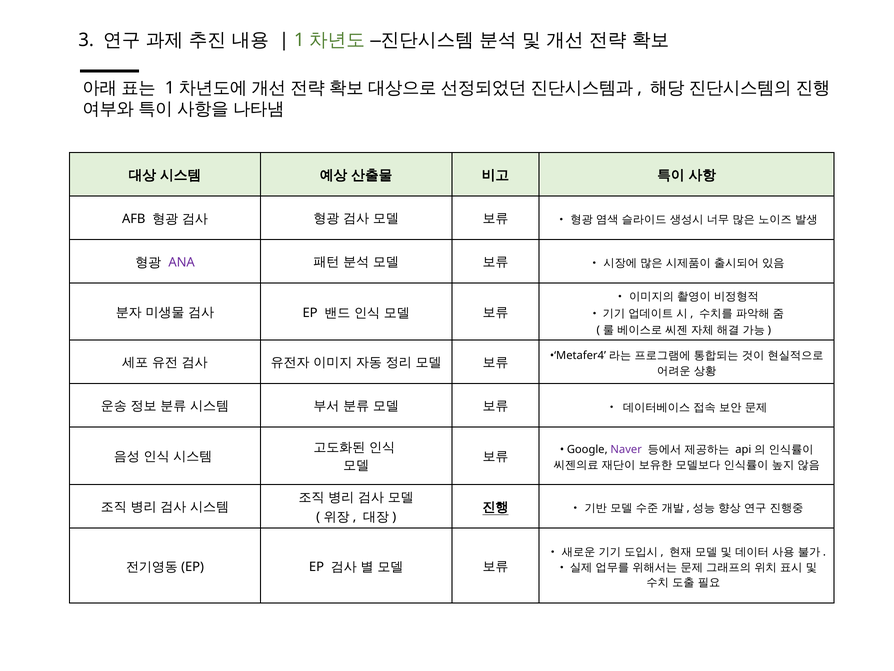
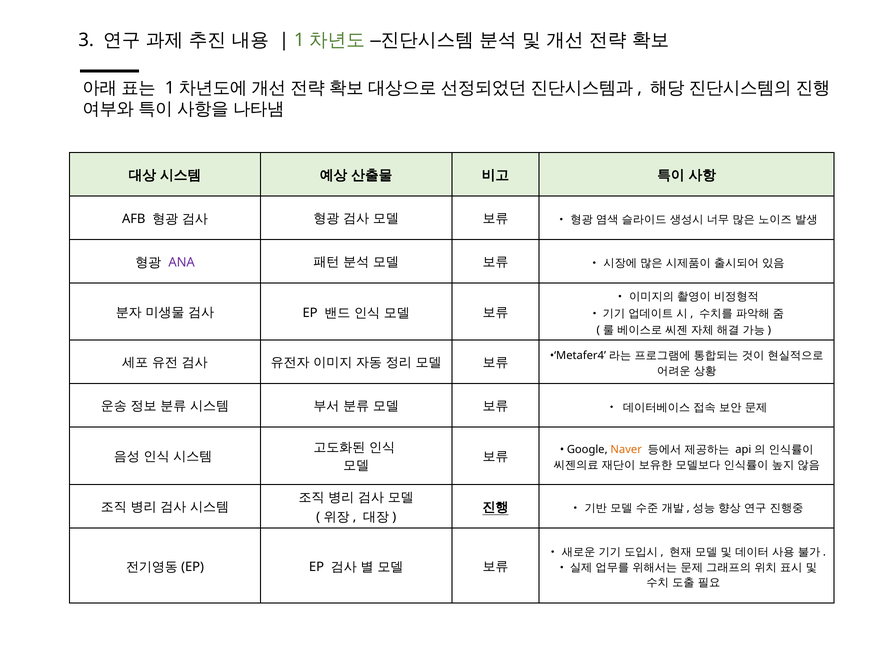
Naver colour: purple -> orange
